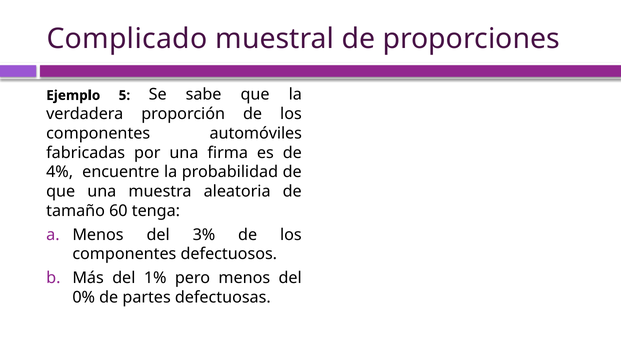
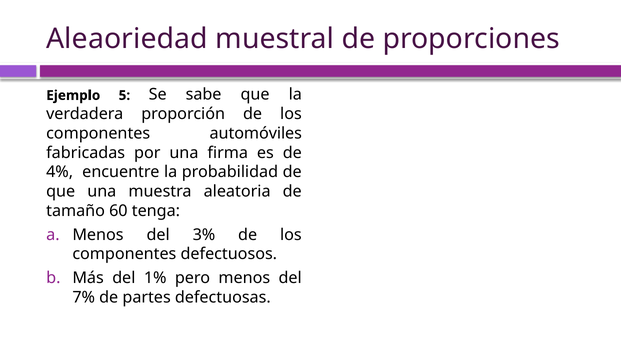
Complicado: Complicado -> Aleaoriedad
0%: 0% -> 7%
